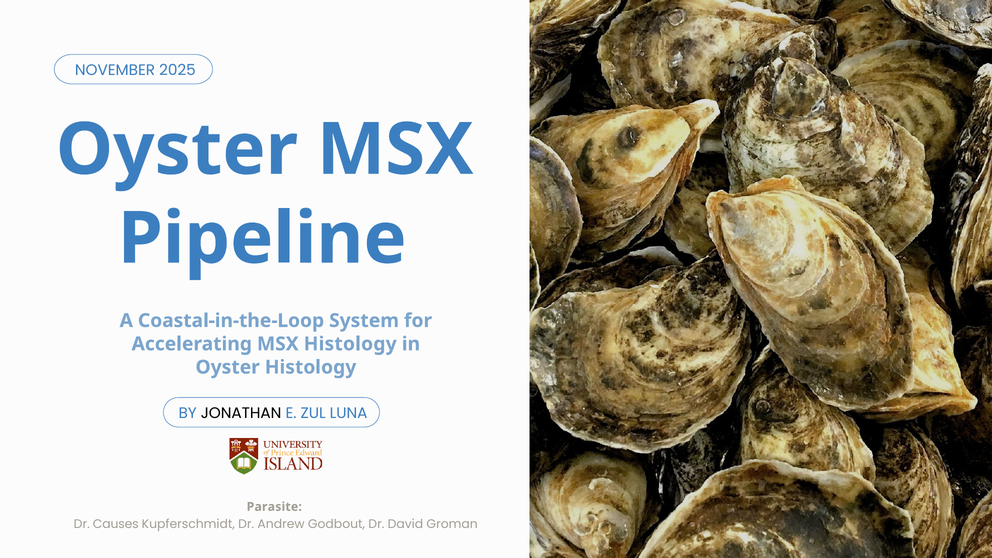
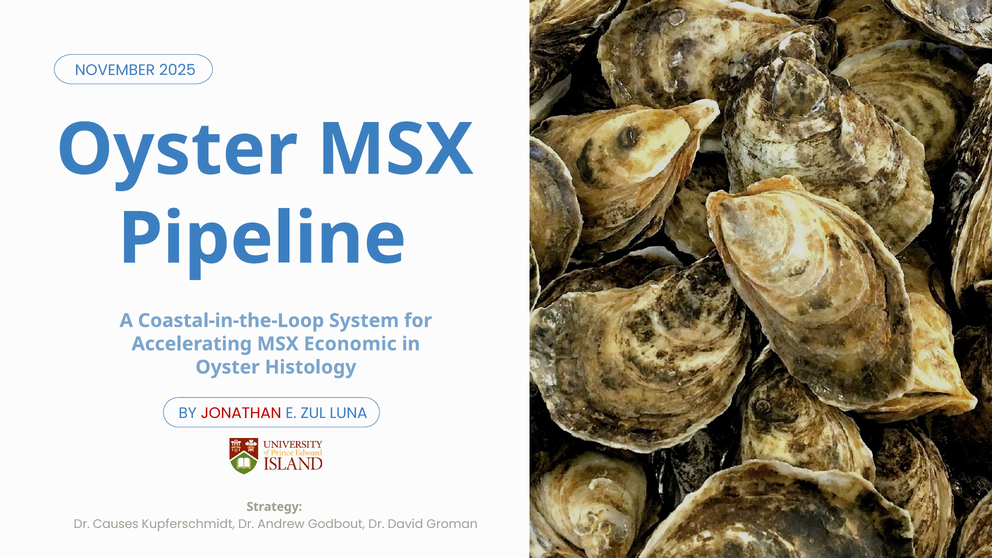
MSX Histology: Histology -> Economic
JONATHAN colour: black -> red
Parasite: Parasite -> Strategy
